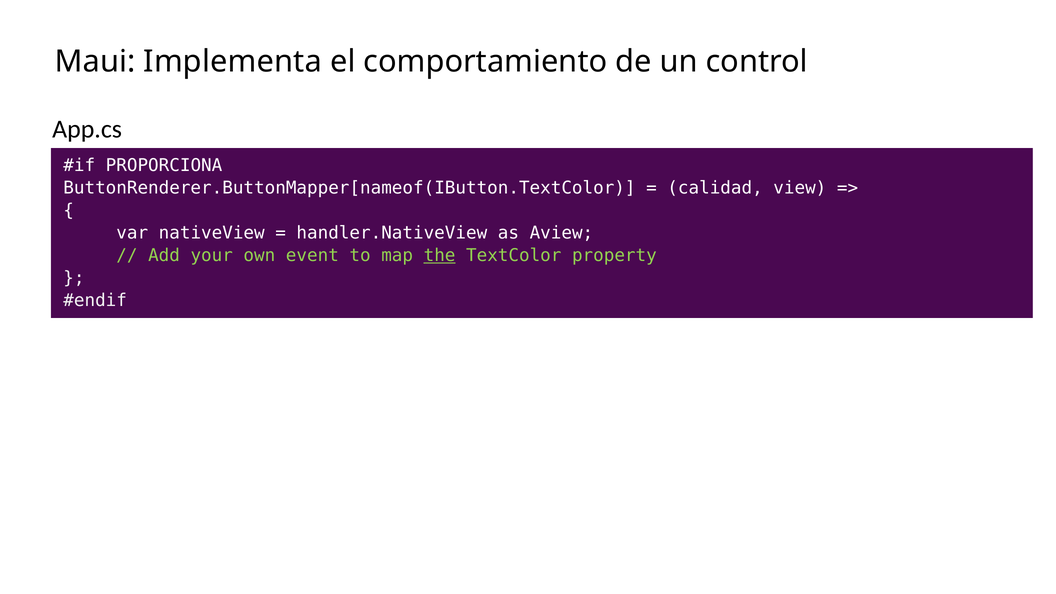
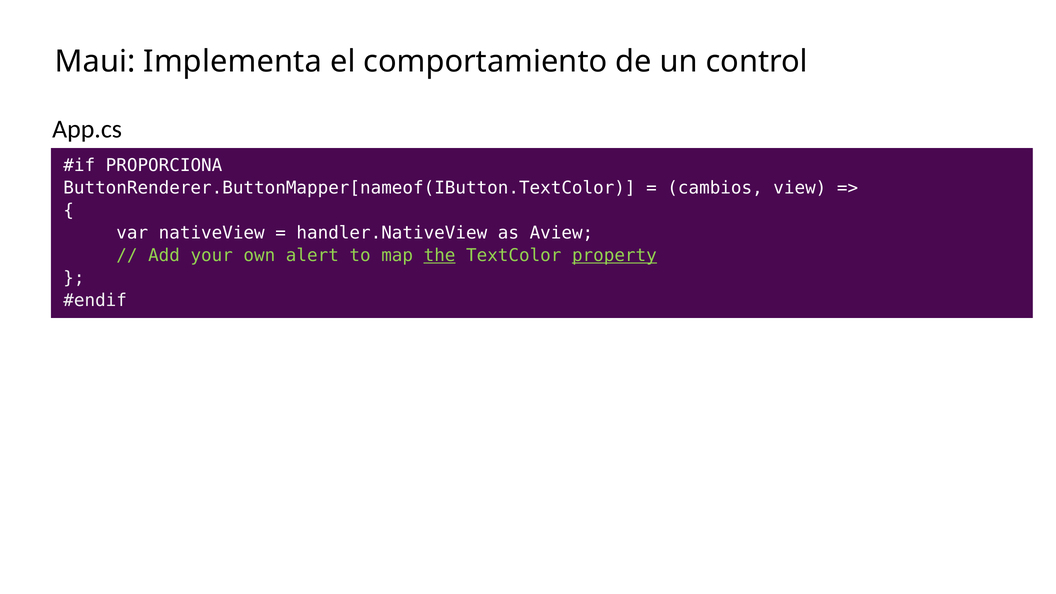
calidad: calidad -> cambios
event: event -> alert
property underline: none -> present
